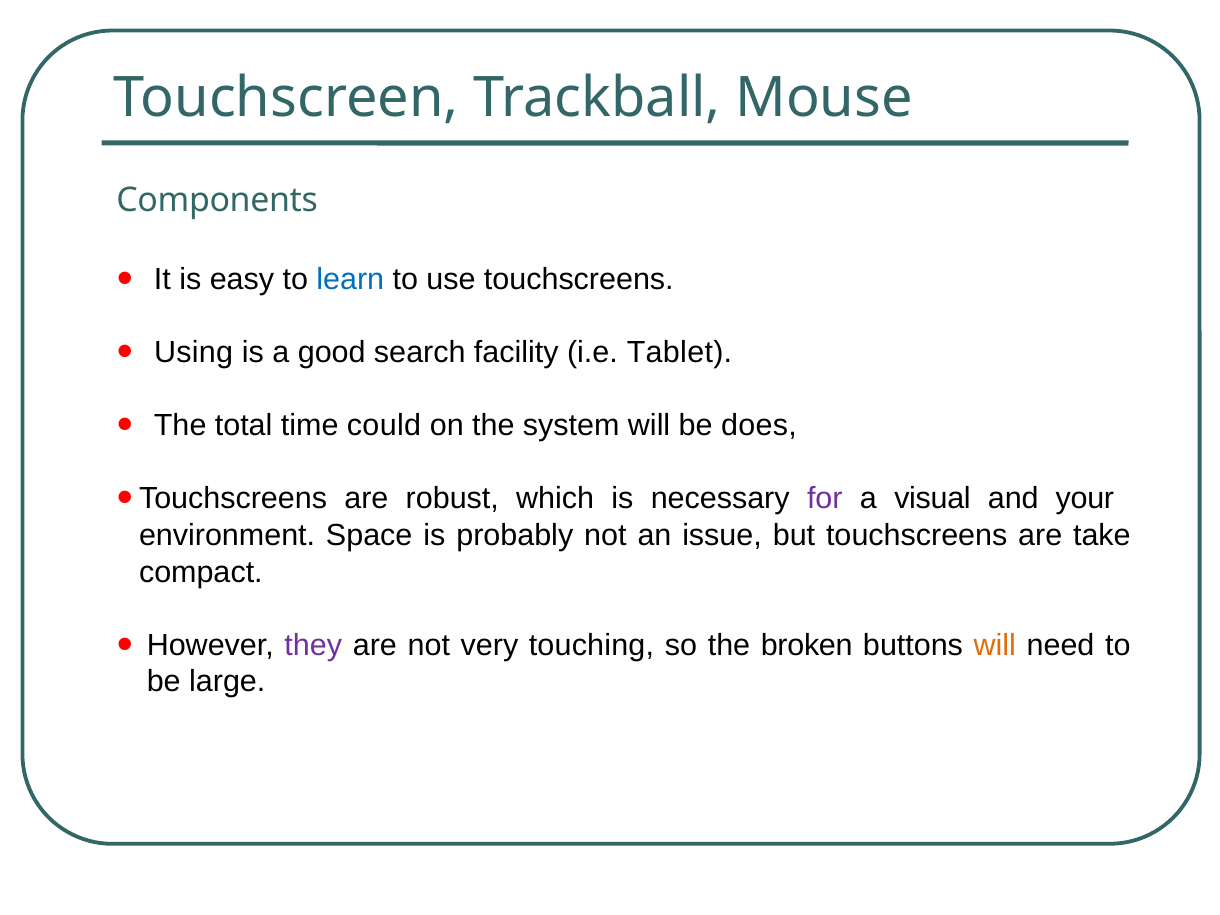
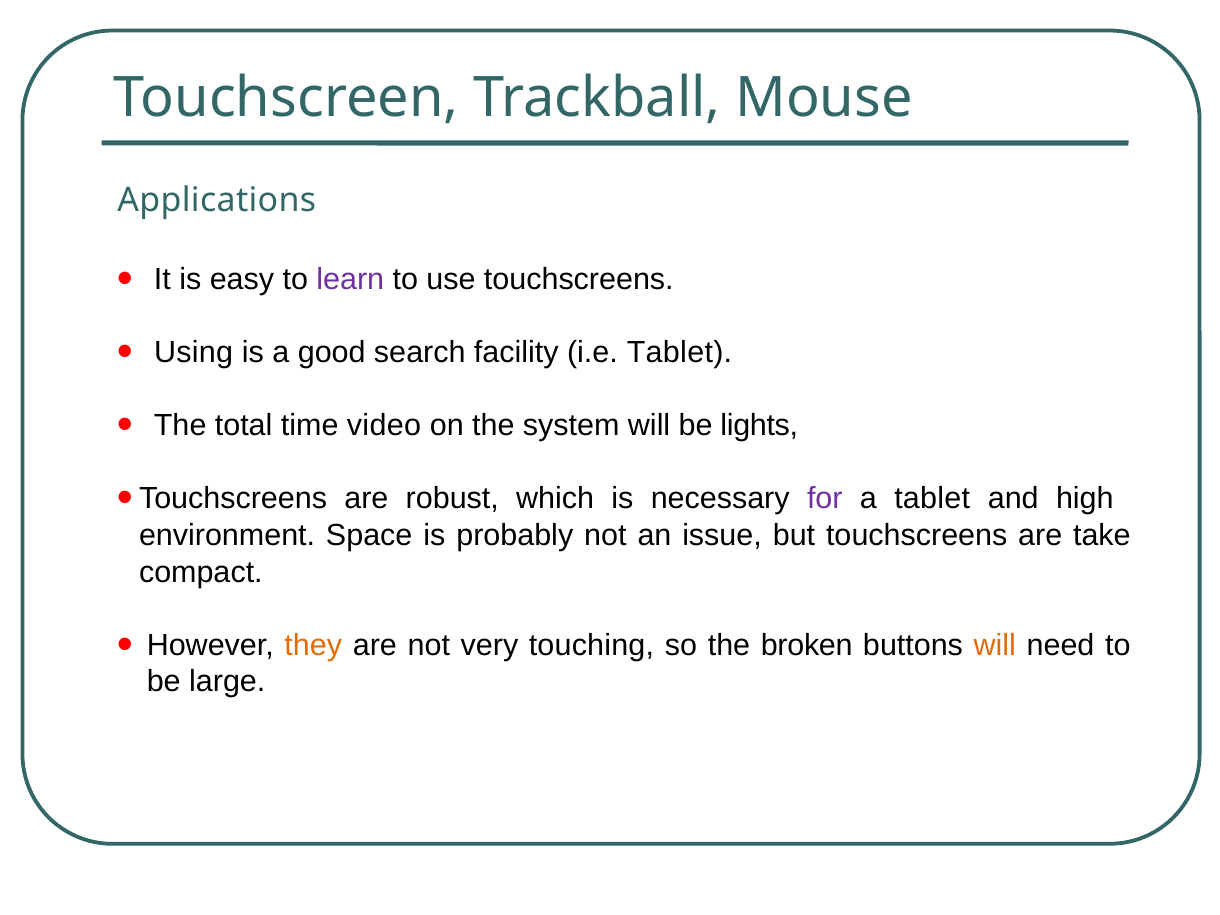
Components: Components -> Applications
learn colour: blue -> purple
could: could -> video
does: does -> lights
a visual: visual -> tablet
your: your -> high
they colour: purple -> orange
